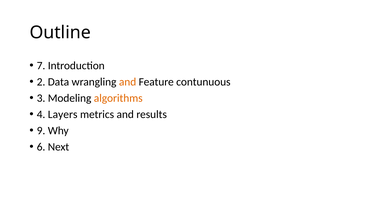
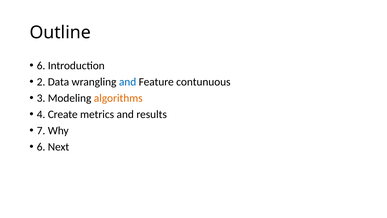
7 at (41, 65): 7 -> 6
and at (128, 82) colour: orange -> blue
Layers: Layers -> Create
9: 9 -> 7
